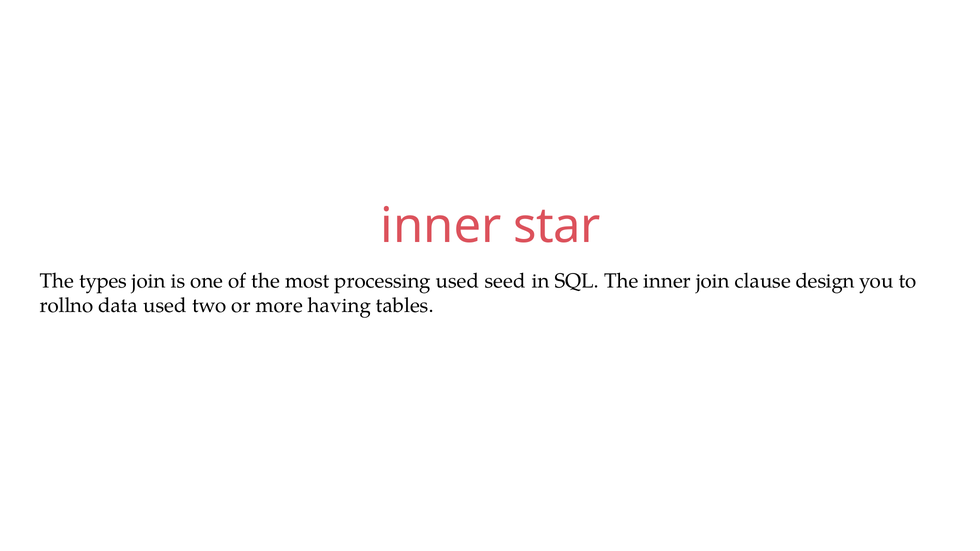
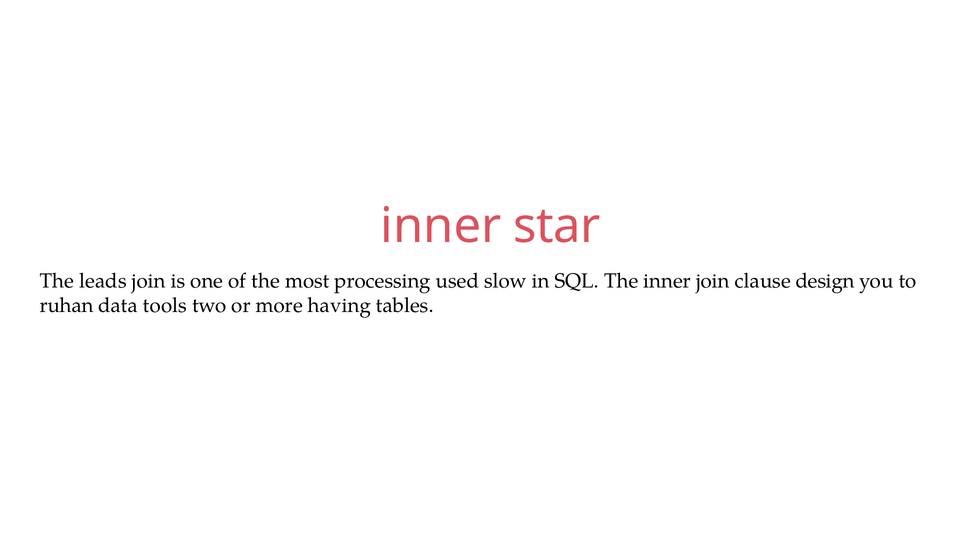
types: types -> leads
seed: seed -> slow
rollno: rollno -> ruhan
data used: used -> tools
